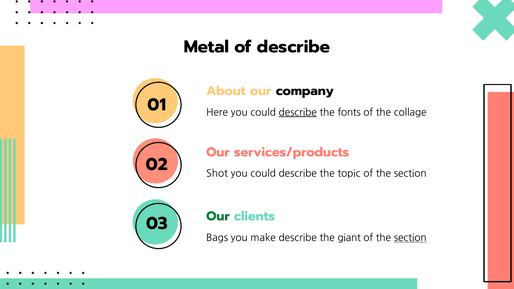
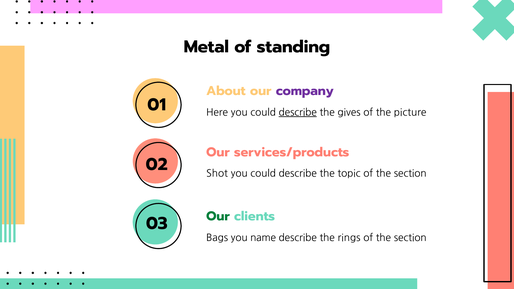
of describe: describe -> standing
company colour: black -> purple
fonts: fonts -> gives
collage: collage -> picture
make: make -> name
giant: giant -> rings
section at (410, 238) underline: present -> none
